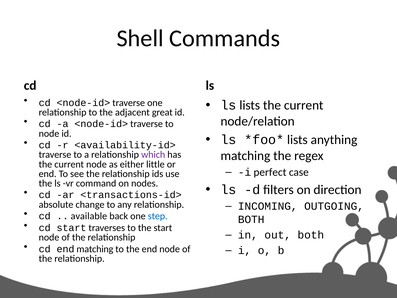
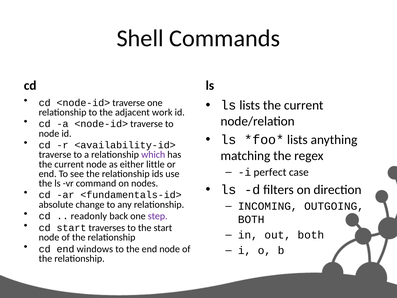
great: great -> work
<transactions-id>: <transactions-id> -> <fundamentals-id>
available: available -> readonly
step colour: blue -> purple
end matching: matching -> windows
